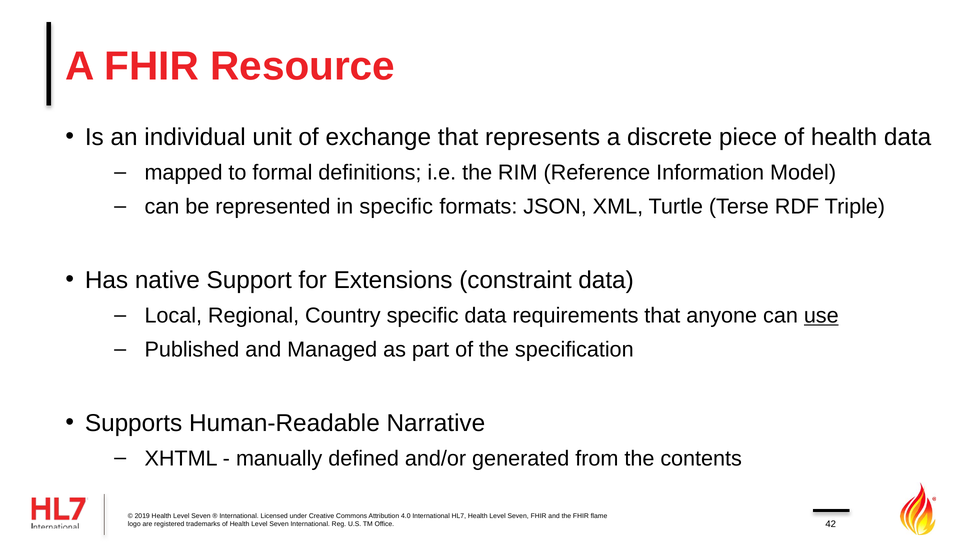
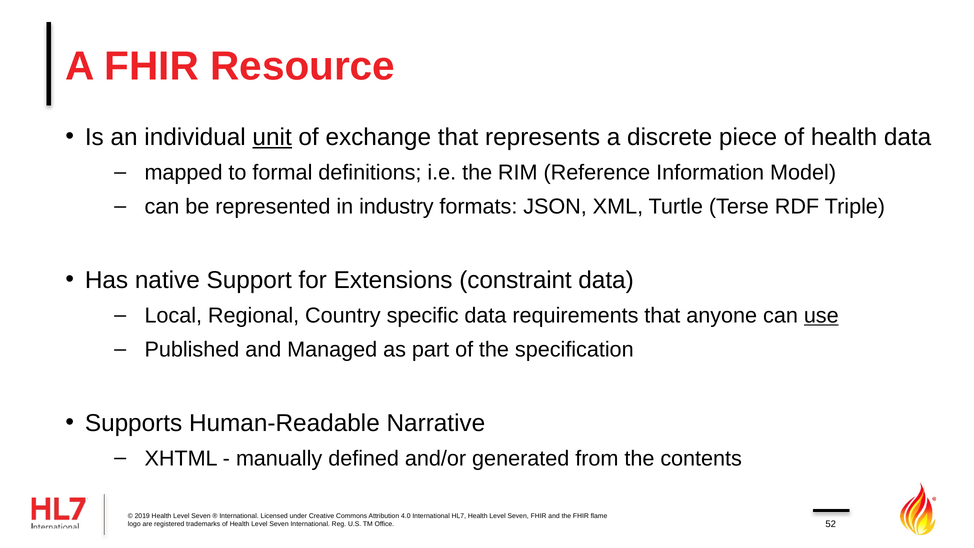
unit underline: none -> present
in specific: specific -> industry
42: 42 -> 52
